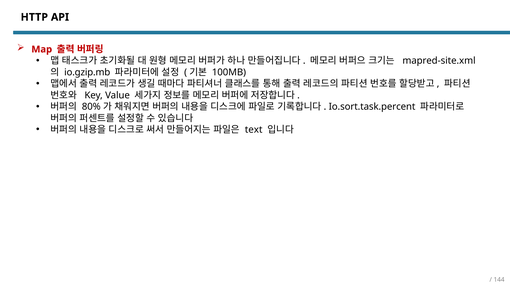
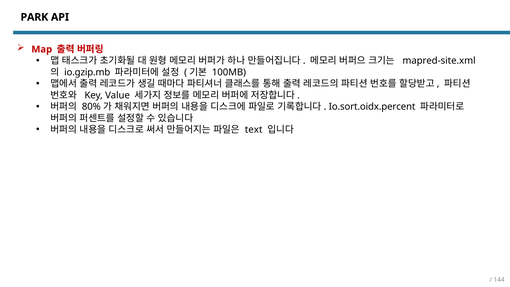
HTTP: HTTP -> PARK
Io.sort.task.percent: Io.sort.task.percent -> Io.sort.oidx.percent
